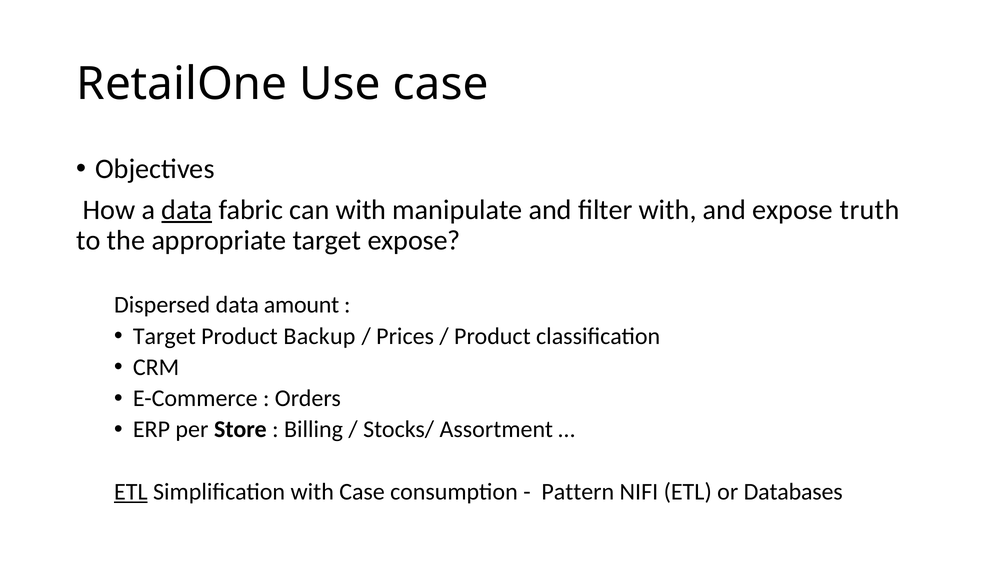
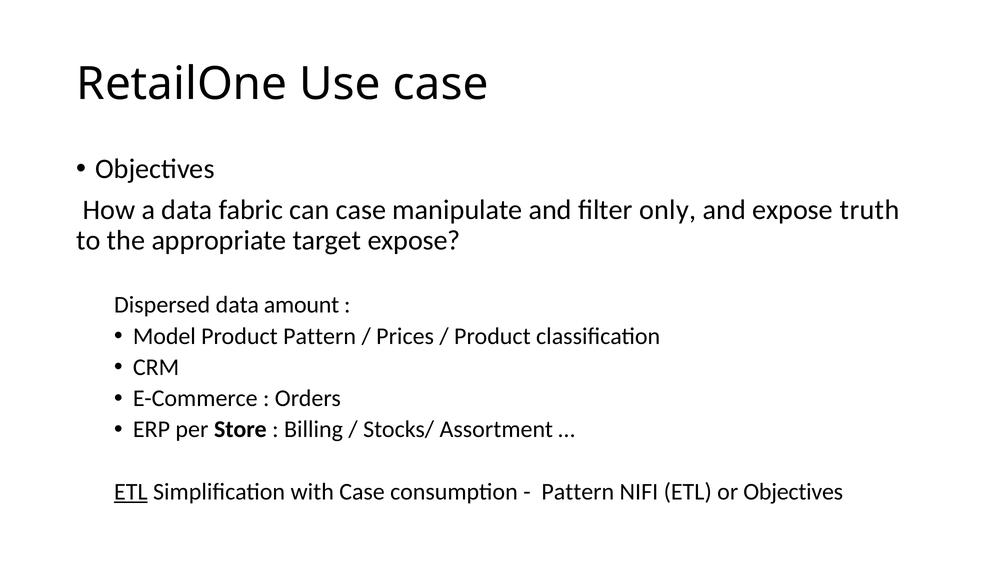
data at (187, 210) underline: present -> none
can with: with -> case
filter with: with -> only
Target at (164, 336): Target -> Model
Product Backup: Backup -> Pattern
or Databases: Databases -> Objectives
